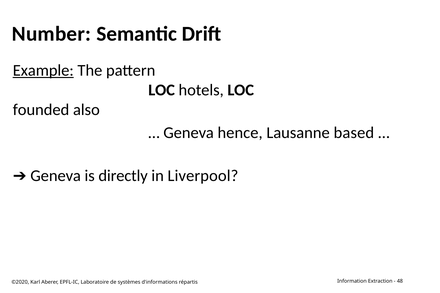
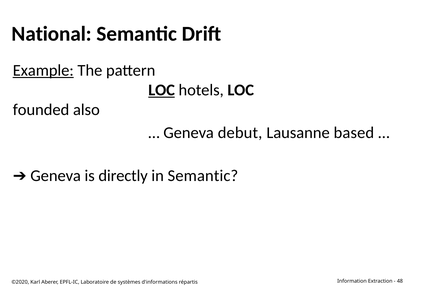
Number: Number -> National
LOC at (162, 90) underline: none -> present
hence: hence -> debut
in Liverpool: Liverpool -> Semantic
